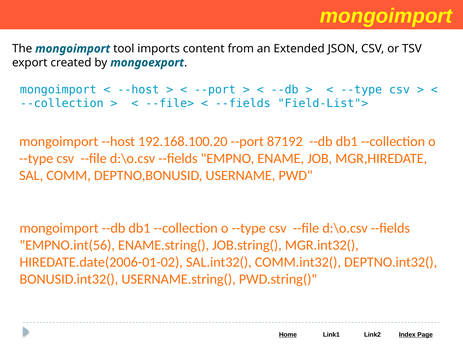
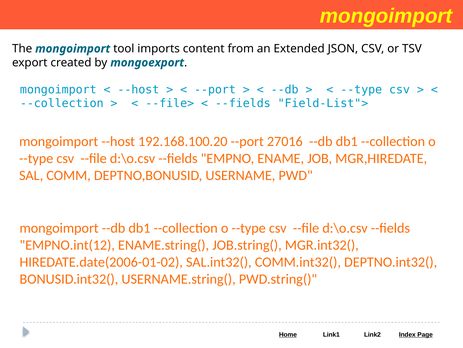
87192: 87192 -> 27016
EMPNO.int(56: EMPNO.int(56 -> EMPNO.int(12
